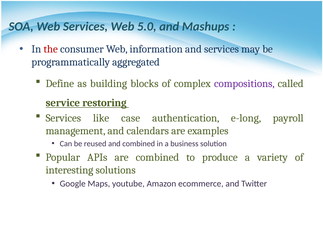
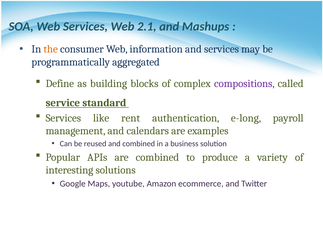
5.0: 5.0 -> 2.1
the colour: red -> orange
restoring: restoring -> standard
case: case -> rent
